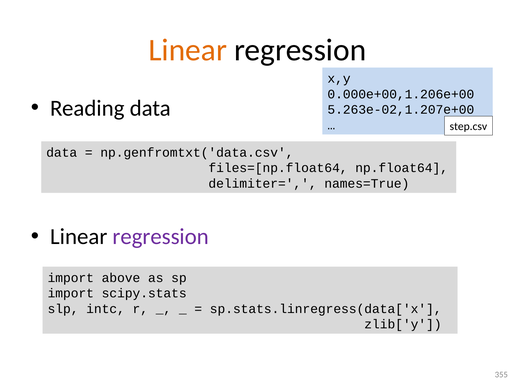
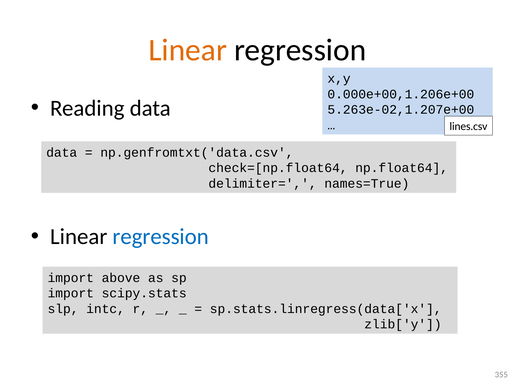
step.csv: step.csv -> lines.csv
files=[np.float64: files=[np.float64 -> check=[np.float64
regression at (161, 236) colour: purple -> blue
